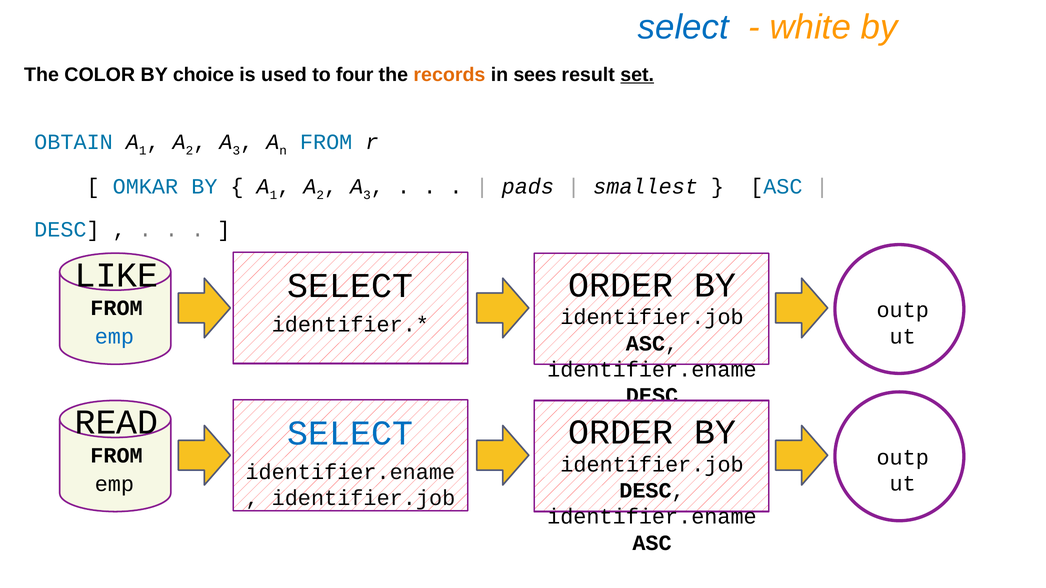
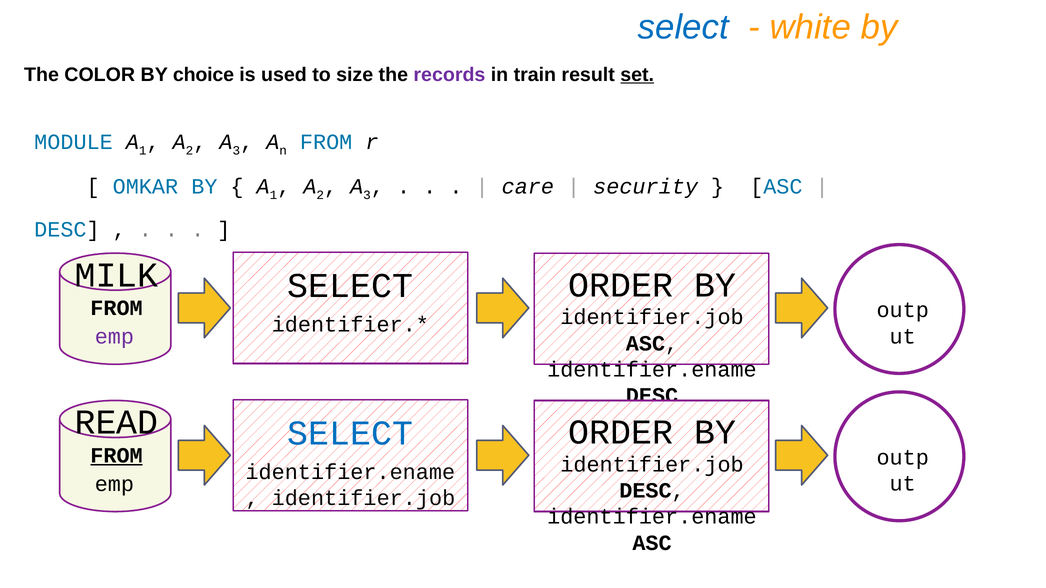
four: four -> size
records colour: orange -> purple
sees: sees -> train
OBTAIN: OBTAIN -> MODULE
pads: pads -> care
smallest: smallest -> security
LIKE: LIKE -> MILK
emp at (114, 337) colour: blue -> purple
FROM at (117, 456) underline: none -> present
